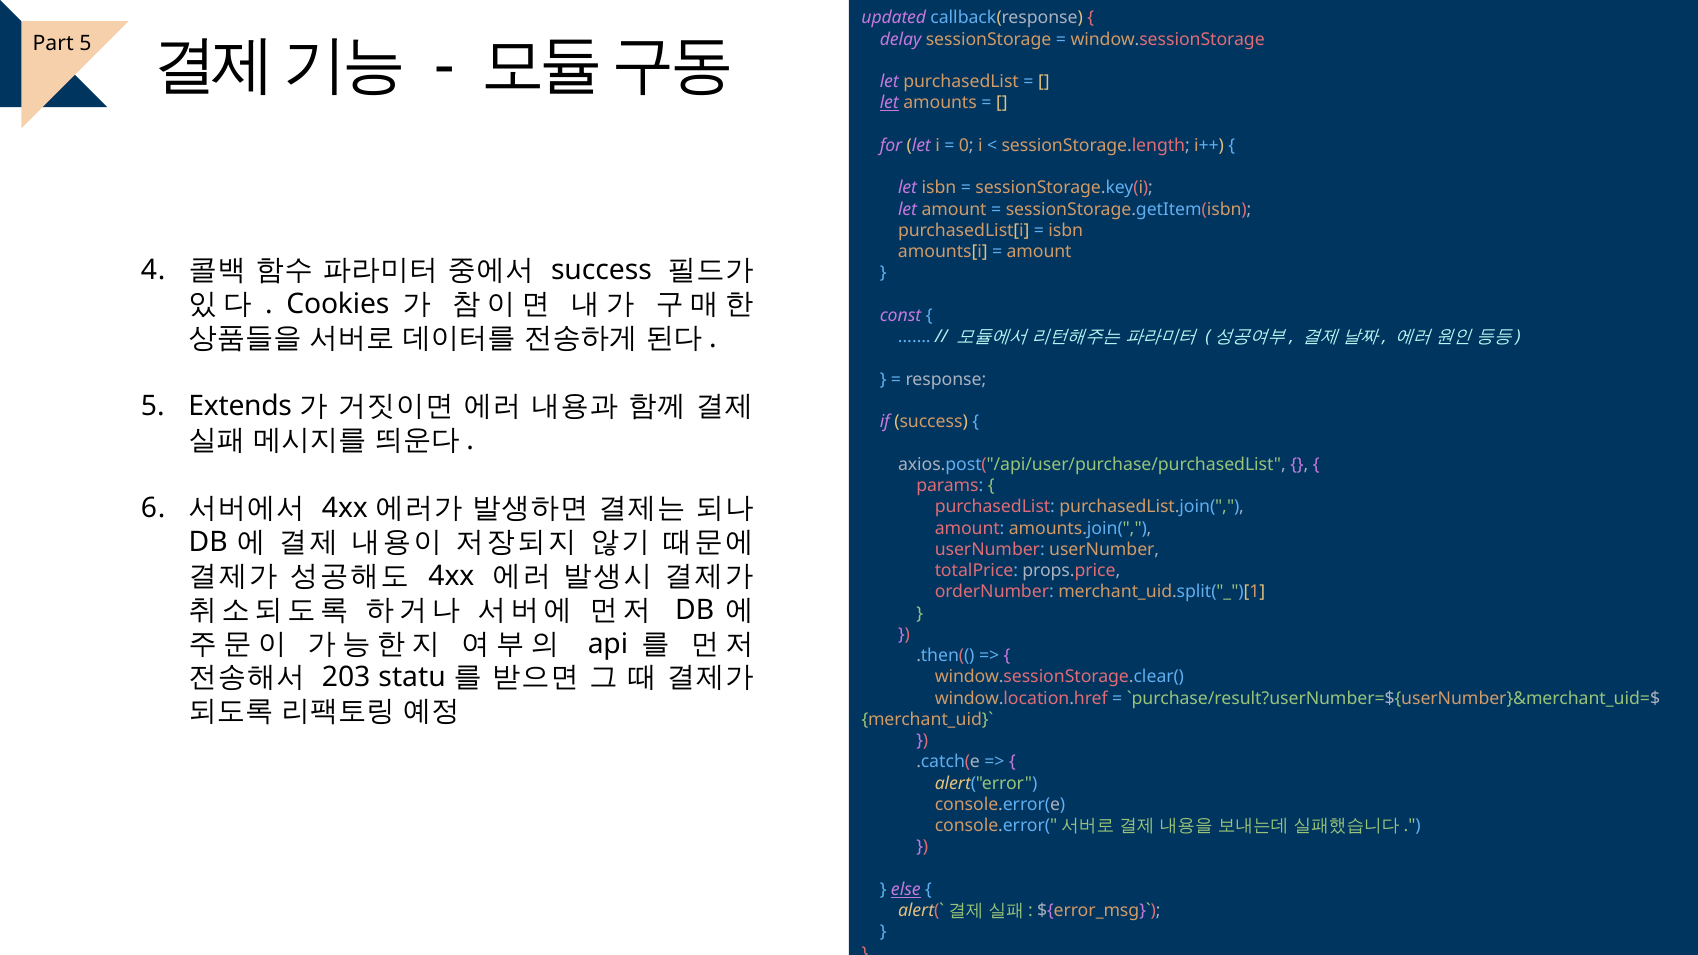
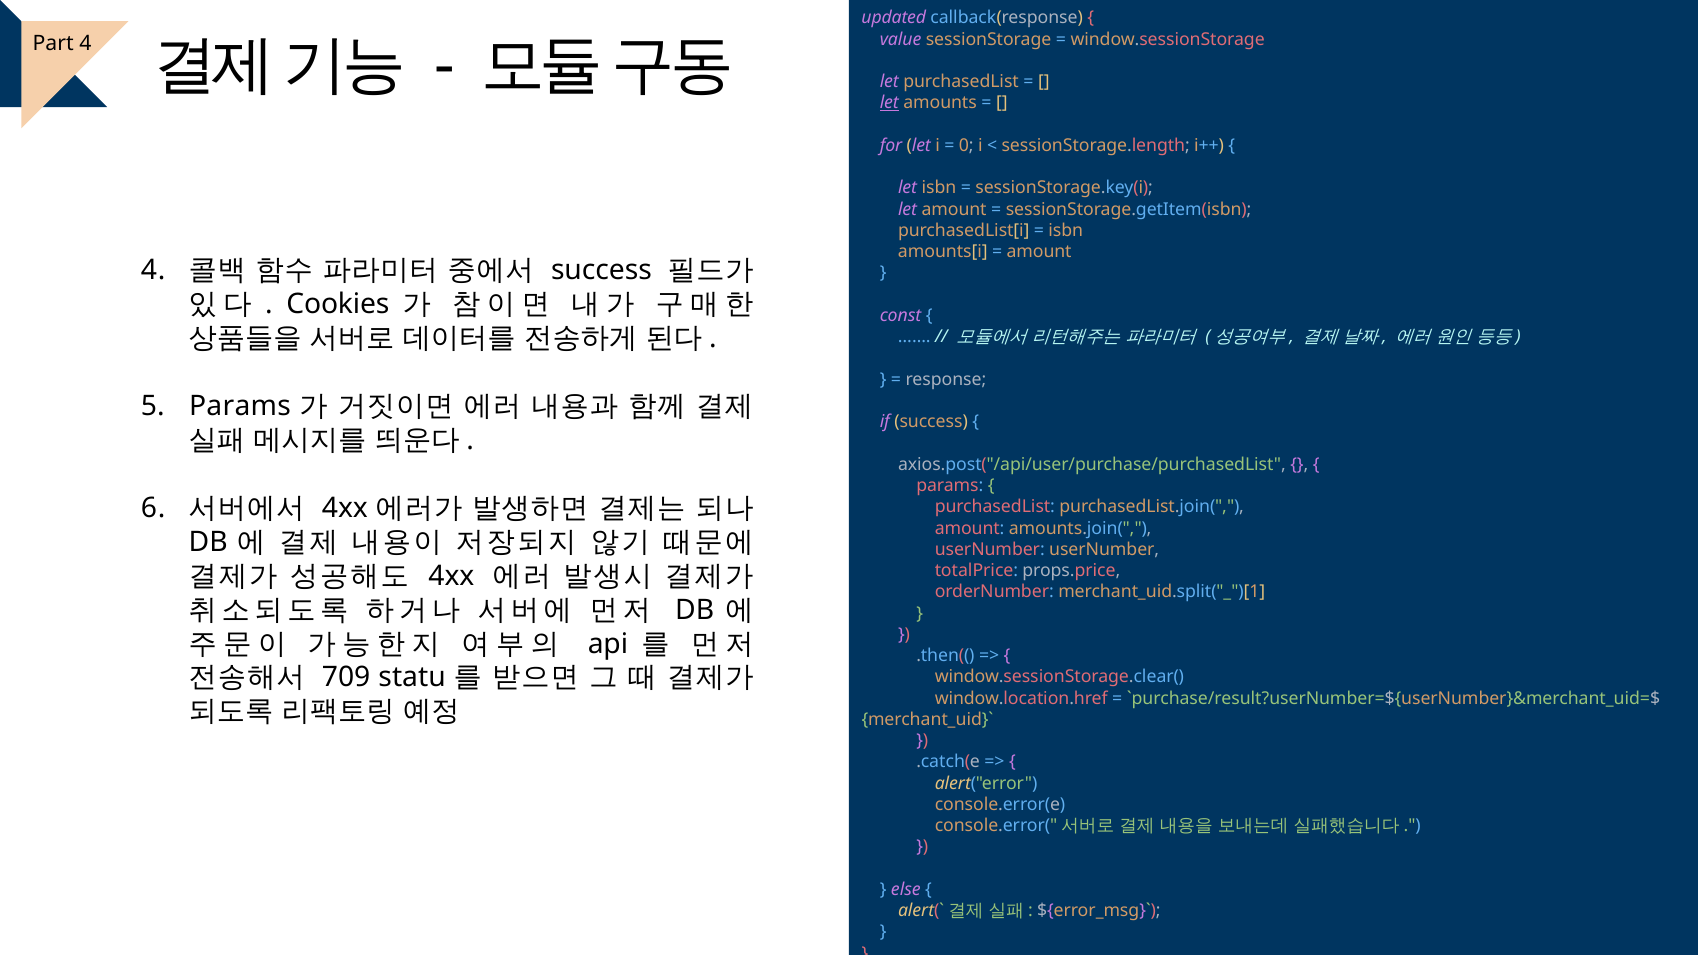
delay: delay -> value
Part 5: 5 -> 4
Extends at (240, 406): Extends -> Params
203: 203 -> 709
else underline: present -> none
